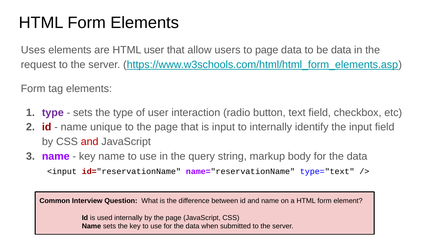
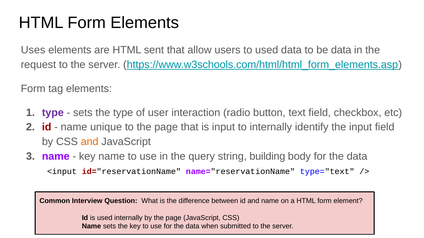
HTML user: user -> sent
to page: page -> used
and at (90, 142) colour: red -> orange
markup: markup -> building
